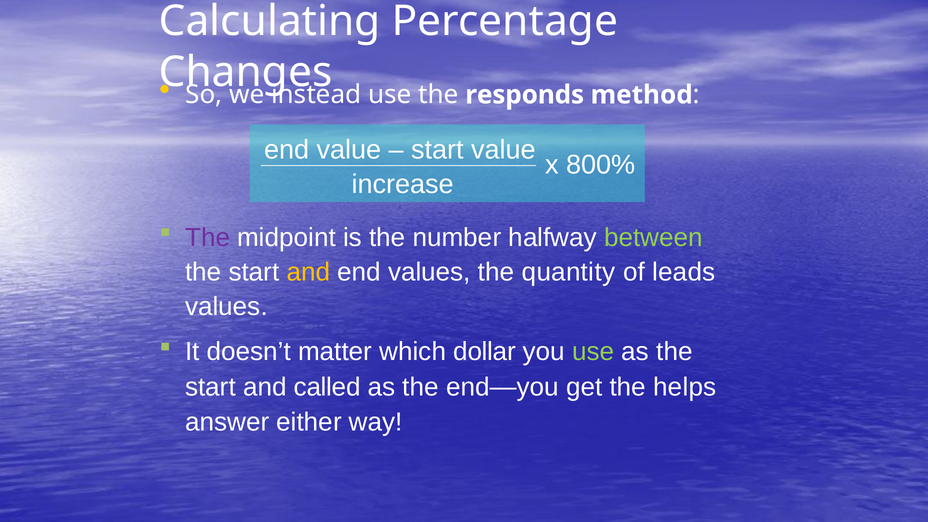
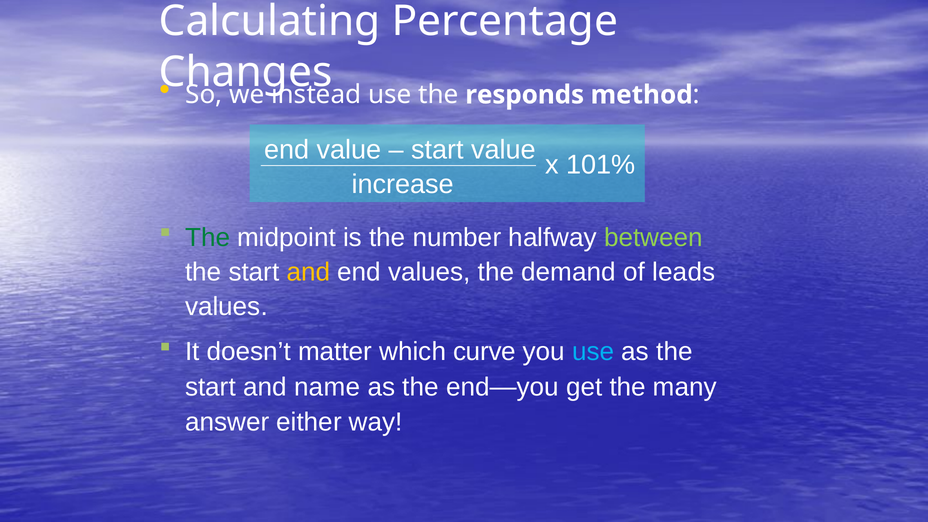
800%: 800% -> 101%
The at (208, 238) colour: purple -> green
quantity: quantity -> demand
dollar: dollar -> curve
use at (593, 352) colour: light green -> light blue
called: called -> name
helps: helps -> many
